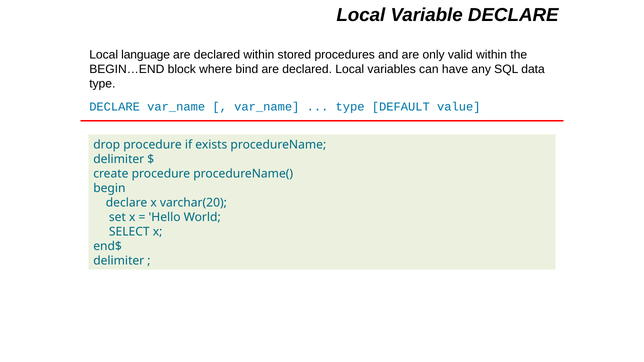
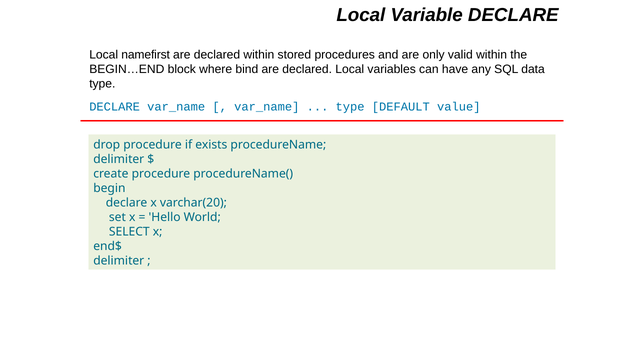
language: language -> namefirst
